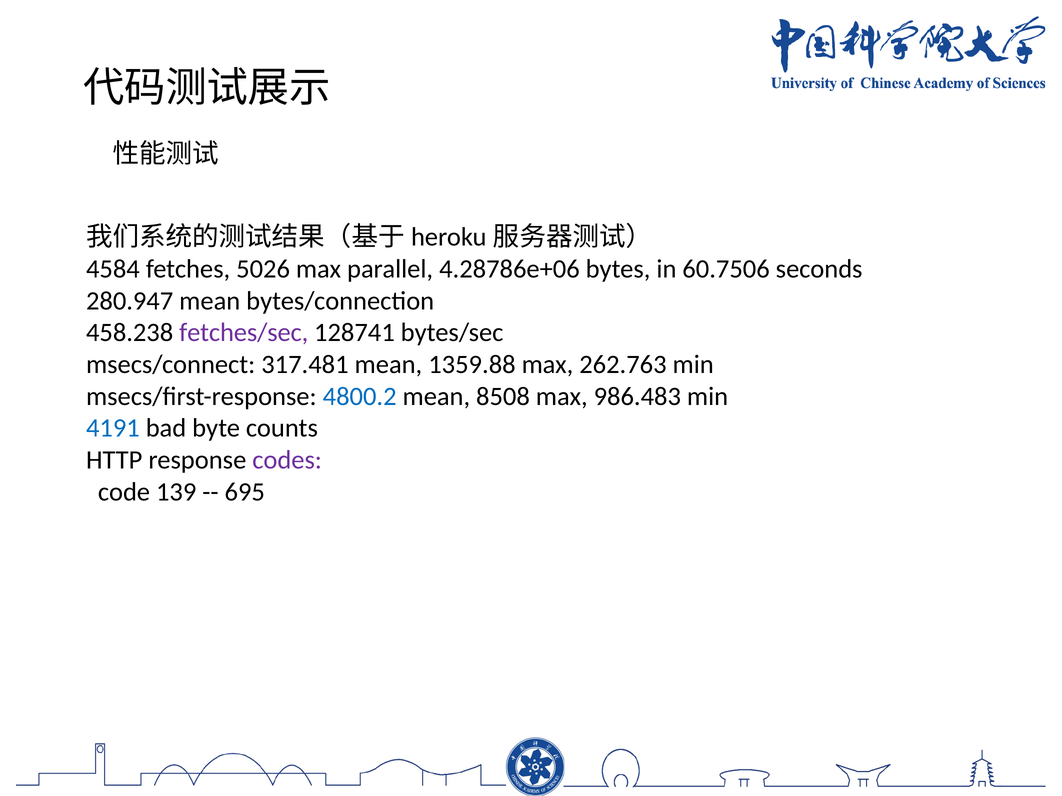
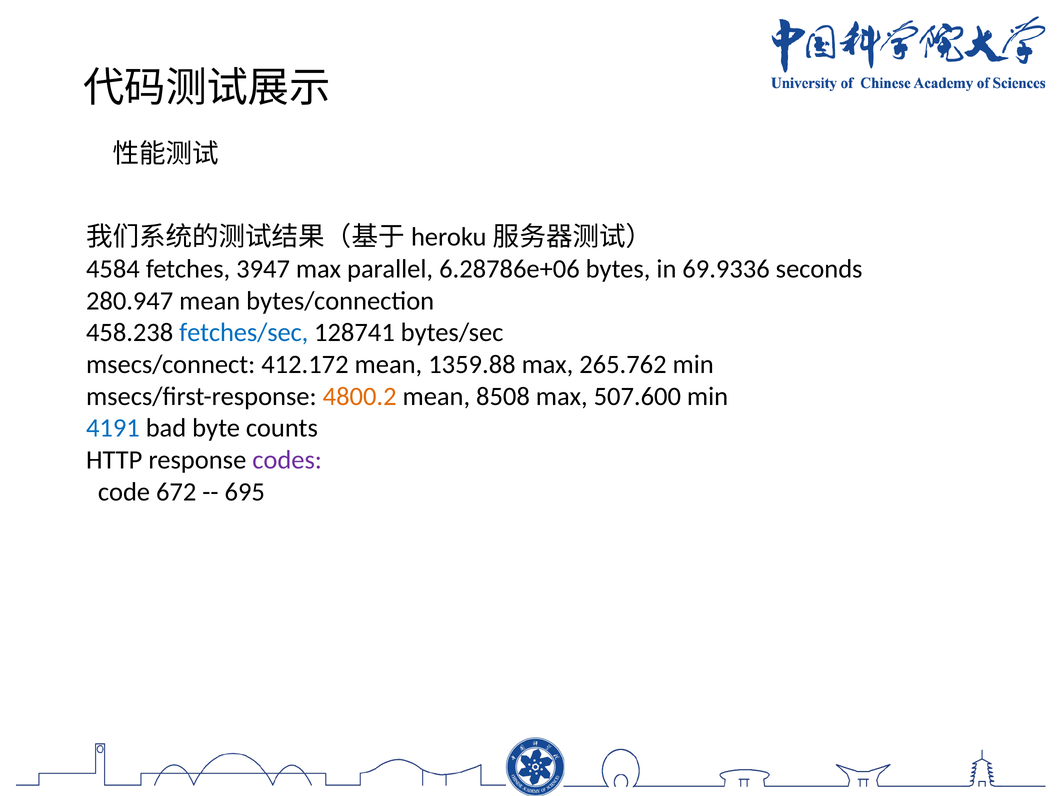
5026: 5026 -> 3947
4.28786e+06: 4.28786e+06 -> 6.28786e+06
60.7506: 60.7506 -> 69.9336
fetches/sec colour: purple -> blue
317.481: 317.481 -> 412.172
262.763: 262.763 -> 265.762
4800.2 colour: blue -> orange
986.483: 986.483 -> 507.600
139: 139 -> 672
